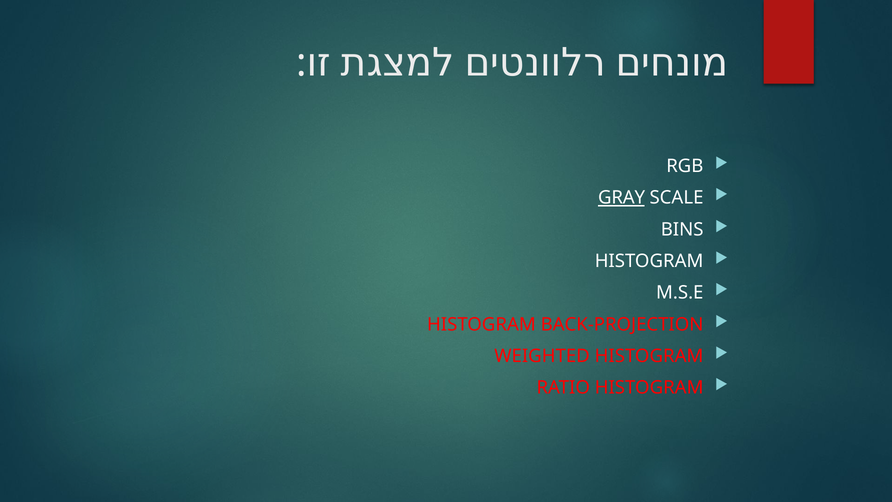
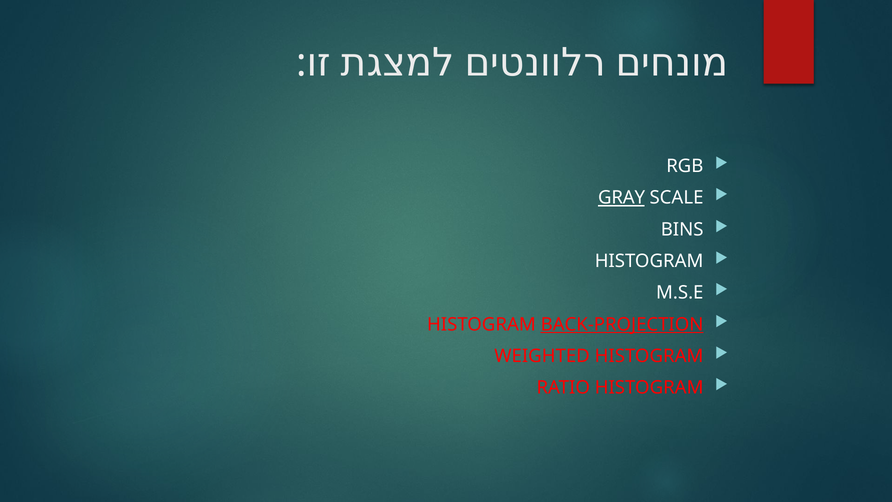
BACK-PROJECTION underline: none -> present
